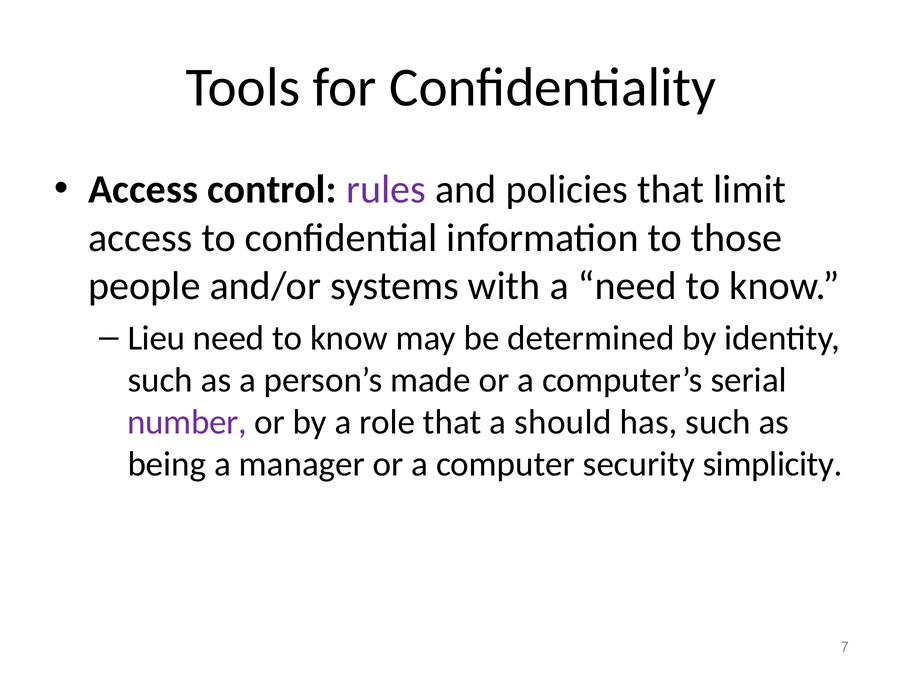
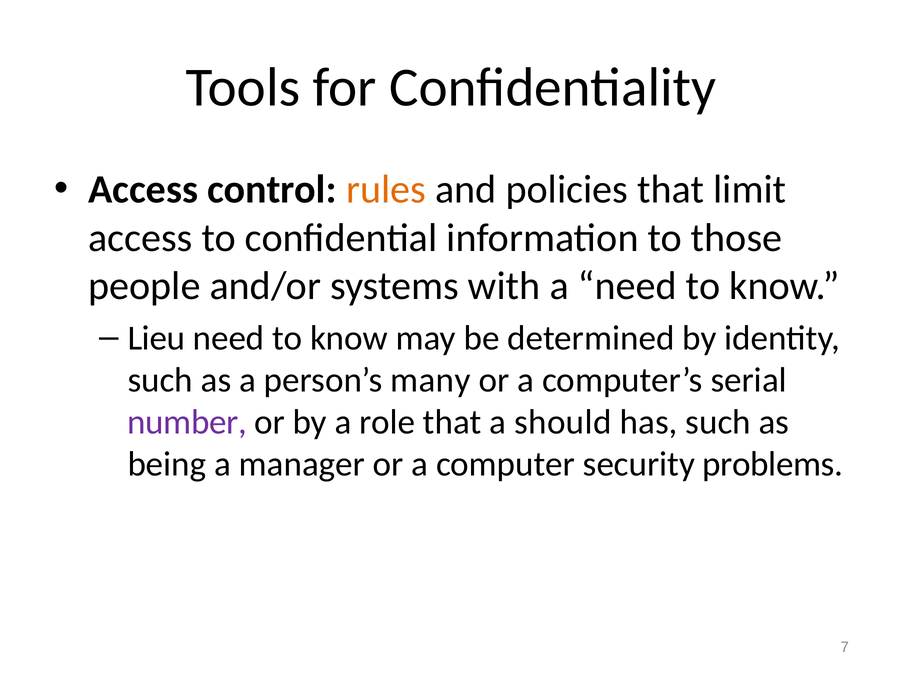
rules colour: purple -> orange
made: made -> many
simplicity: simplicity -> problems
